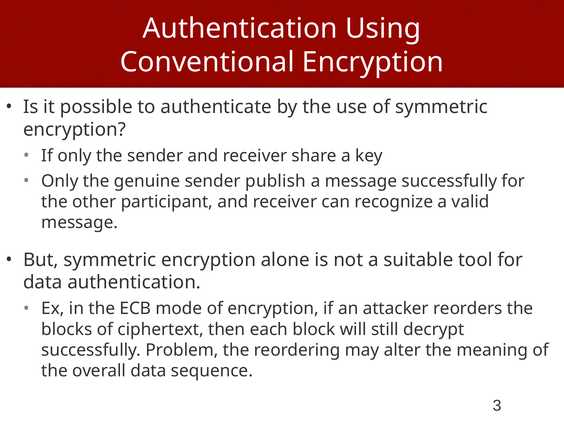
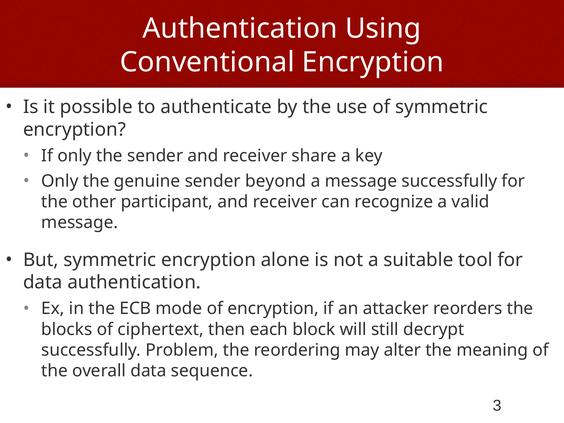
publish: publish -> beyond
